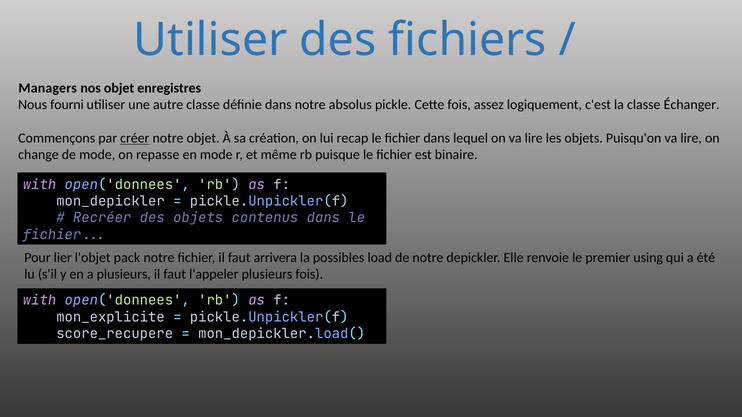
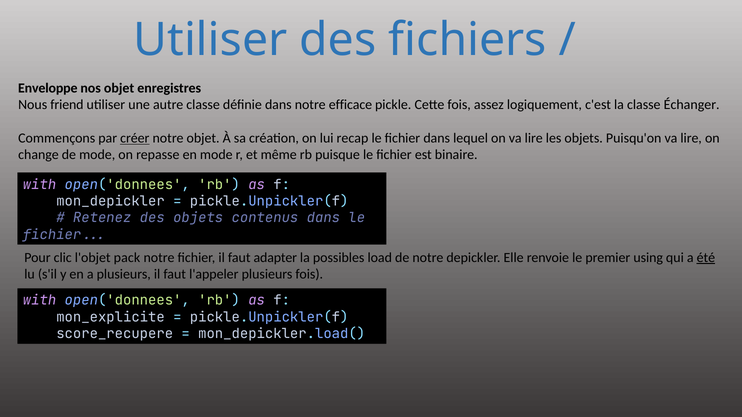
Managers: Managers -> Enveloppe
fourni: fourni -> friend
absolus: absolus -> efficace
Recréer: Recréer -> Retenez
lier: lier -> clic
arrivera: arrivera -> adapter
été underline: none -> present
